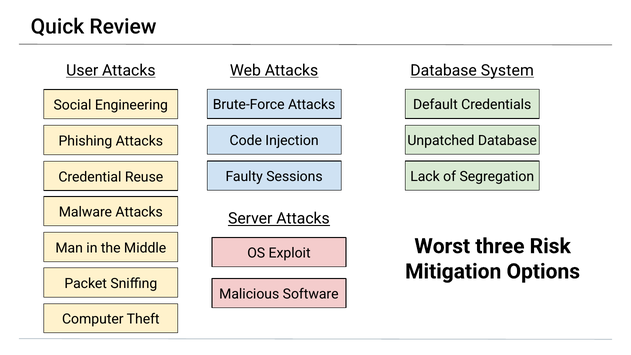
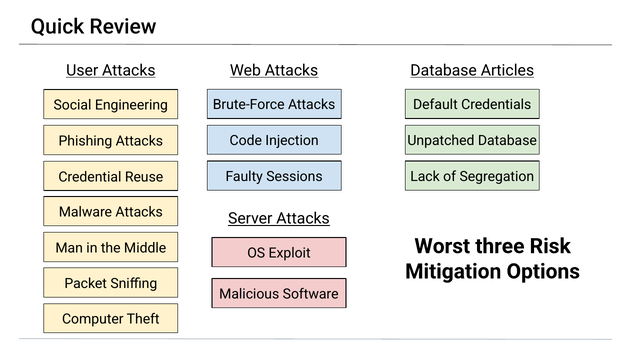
System: System -> Articles
